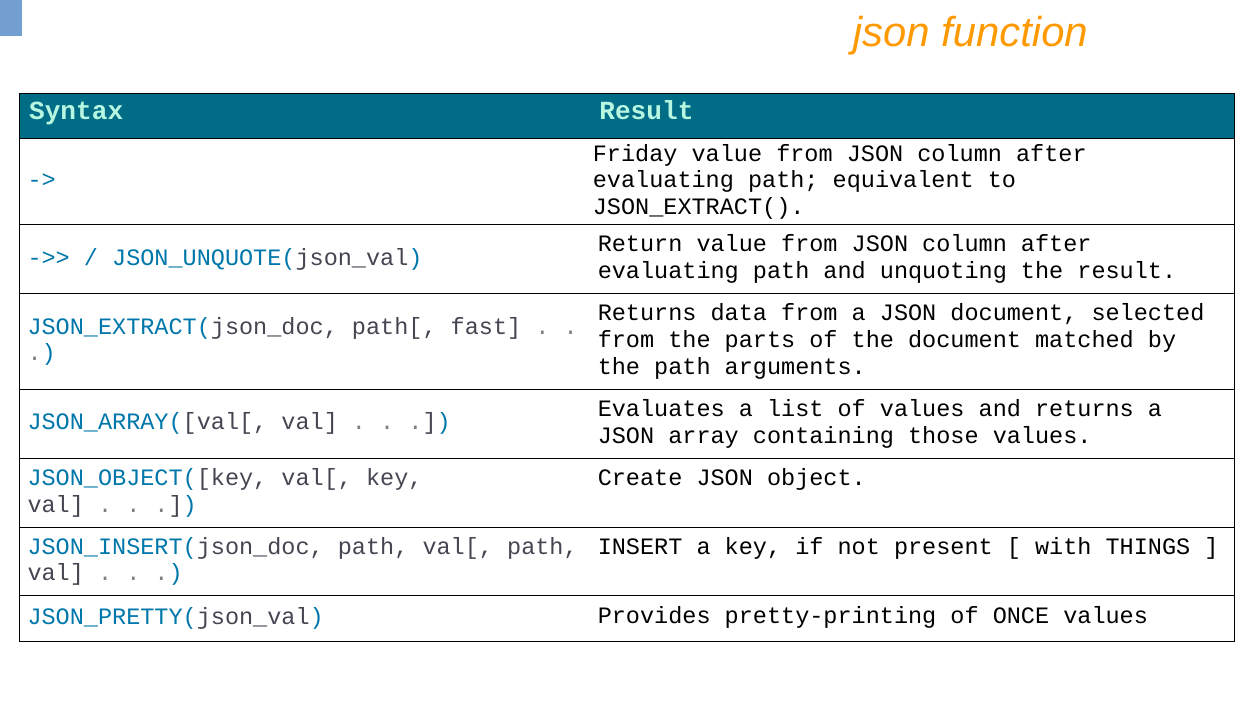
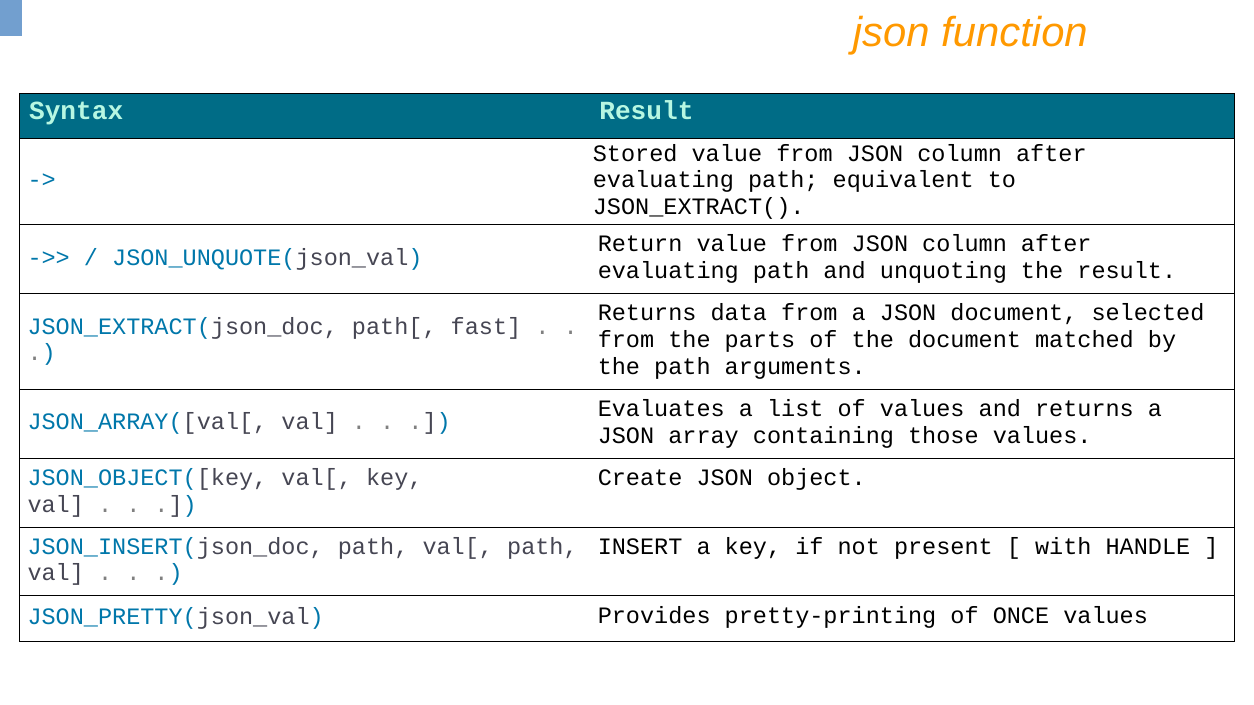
Friday: Friday -> Stored
THINGS: THINGS -> HANDLE
